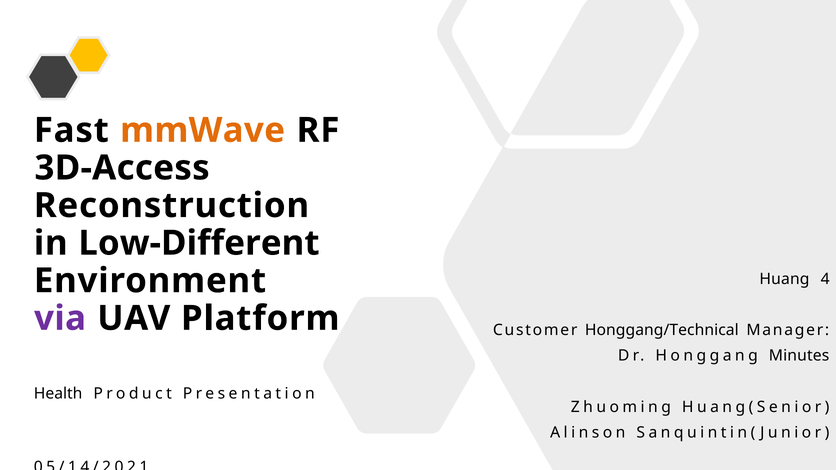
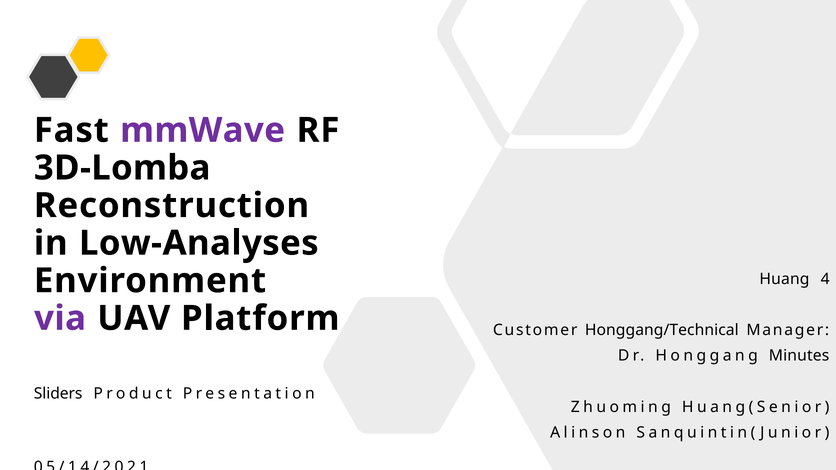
mmWave colour: orange -> purple
3D-Access: 3D-Access -> 3D-Lomba
Low-Different: Low-Different -> Low-Analyses
Health: Health -> Sliders
